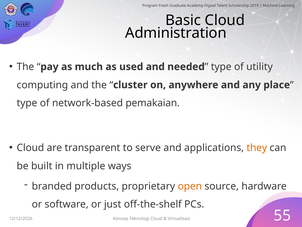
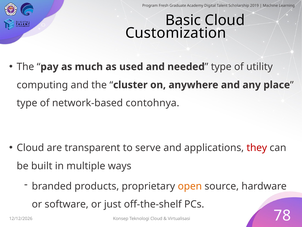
Administration: Administration -> Customization
pemakaian: pemakaian -> contohnya
they colour: orange -> red
55: 55 -> 78
